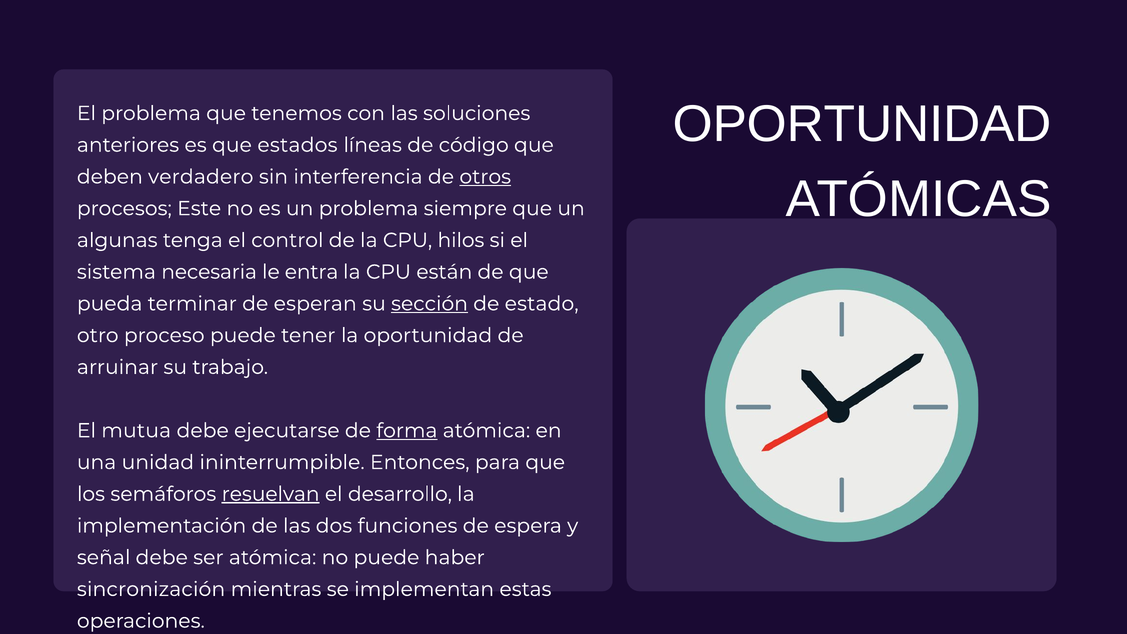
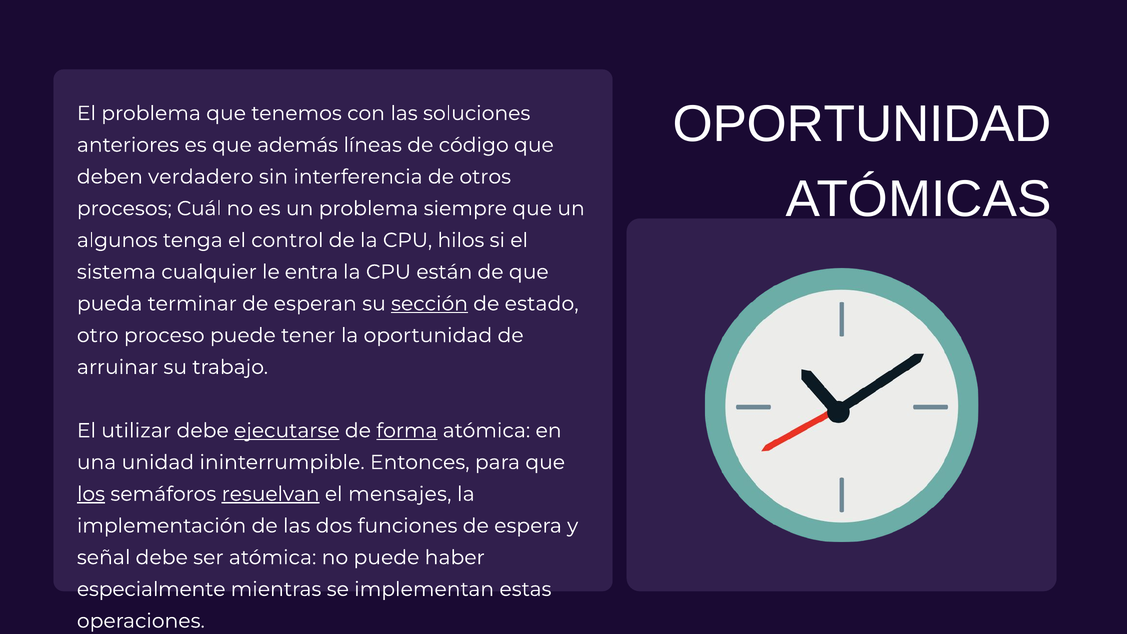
estados: estados -> además
otros underline: present -> none
Este: Este -> Cuál
algunas: algunas -> algunos
necesaria: necesaria -> cualquier
mutua: mutua -> utilizar
ejecutarse underline: none -> present
los underline: none -> present
desarrollo: desarrollo -> mensajes
sincronización: sincronización -> especialmente
